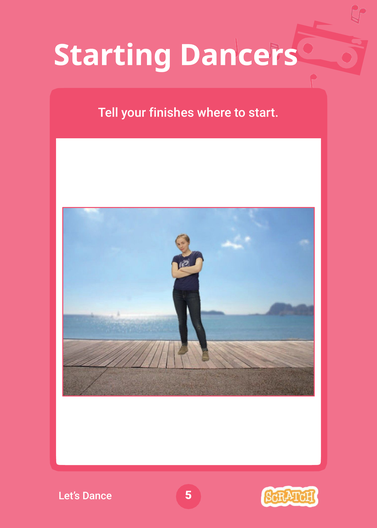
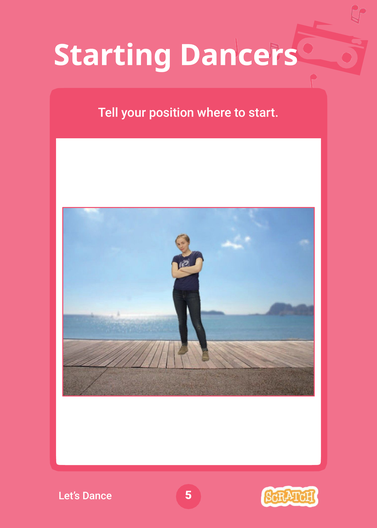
finishes: finishes -> position
